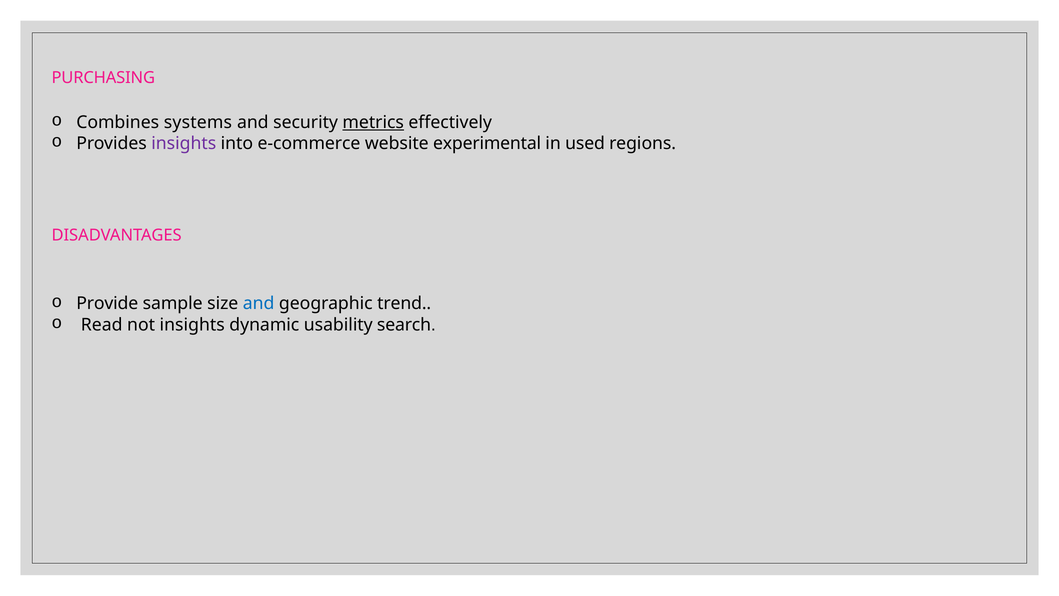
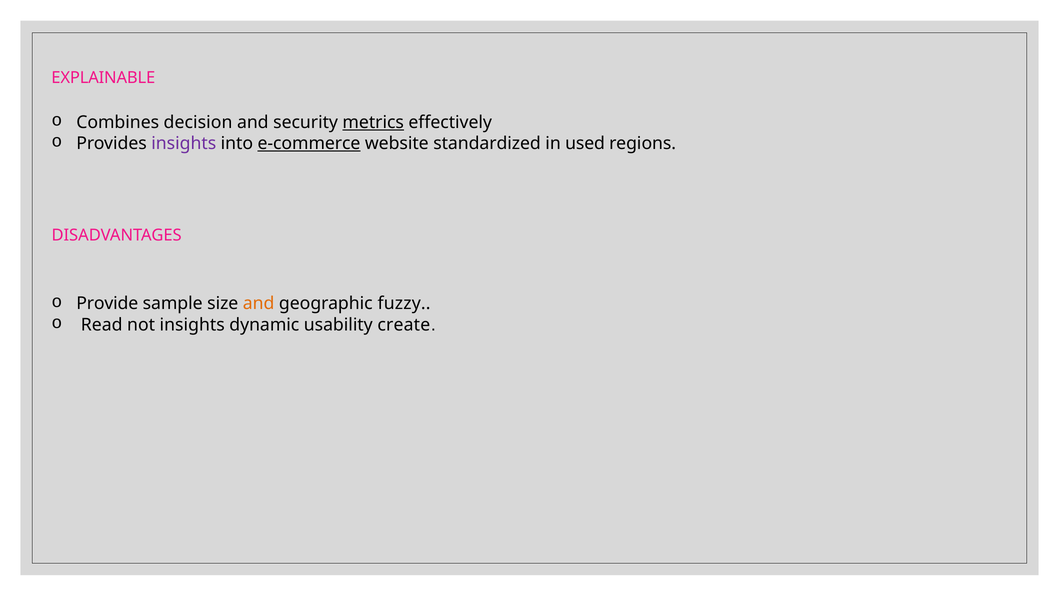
PURCHASING: PURCHASING -> EXPLAINABLE
systems: systems -> decision
e-commerce underline: none -> present
experimental: experimental -> standardized
and at (259, 303) colour: blue -> orange
trend: trend -> fuzzy
search: search -> create
